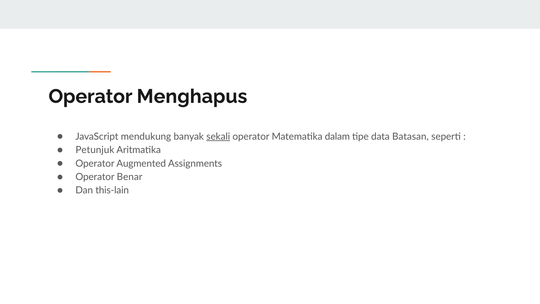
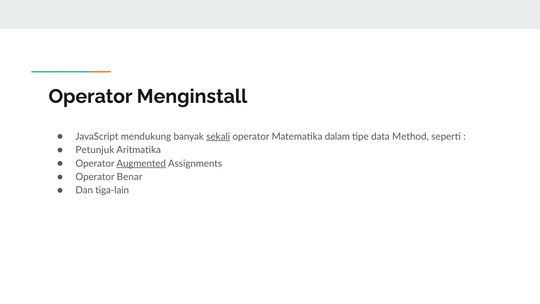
Menghapus: Menghapus -> Menginstall
Batasan: Batasan -> Method
Augmented underline: none -> present
this-lain: this-lain -> tiga-lain
